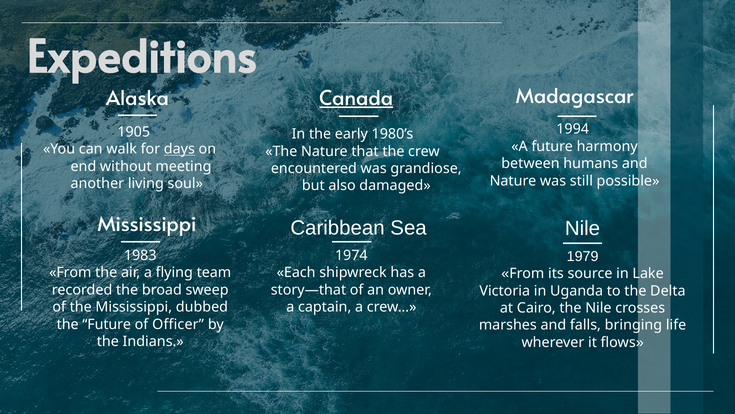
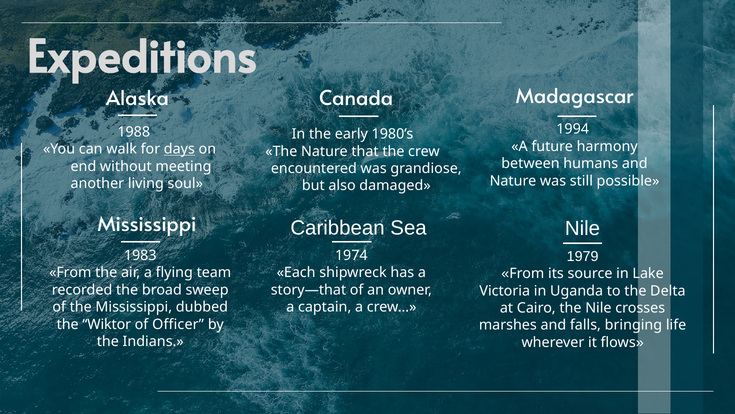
Canada underline: present -> none
1905: 1905 -> 1988
the Future: Future -> Wiktor
